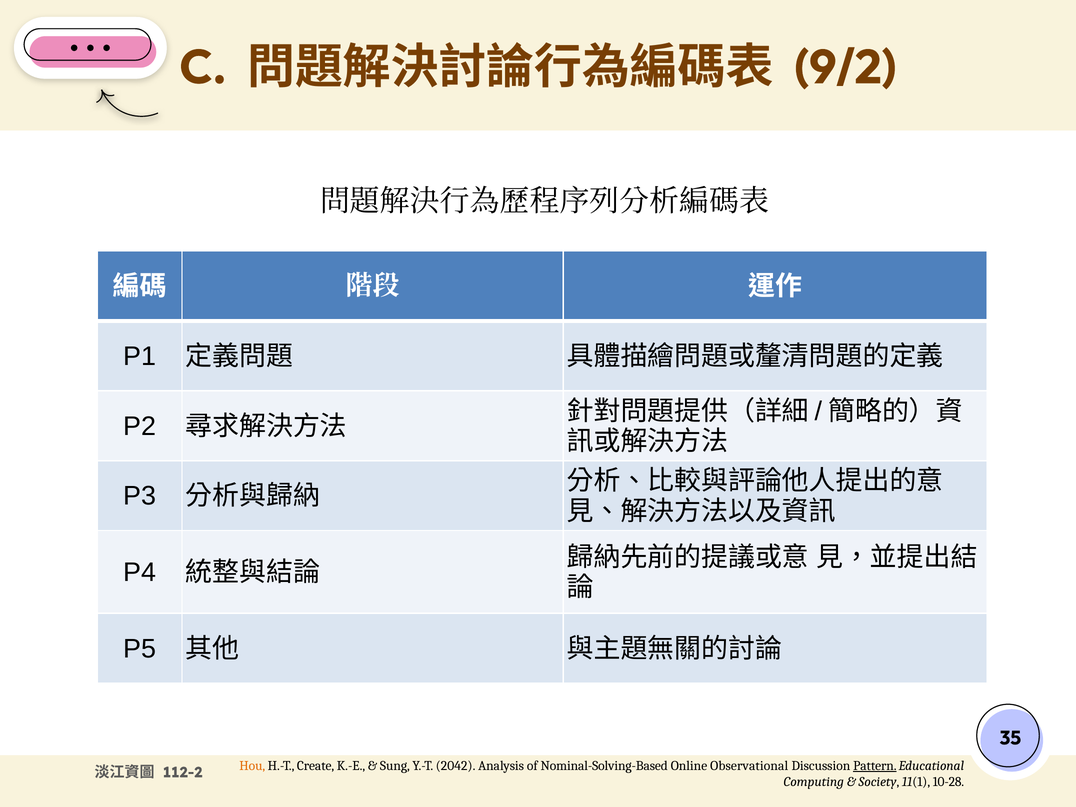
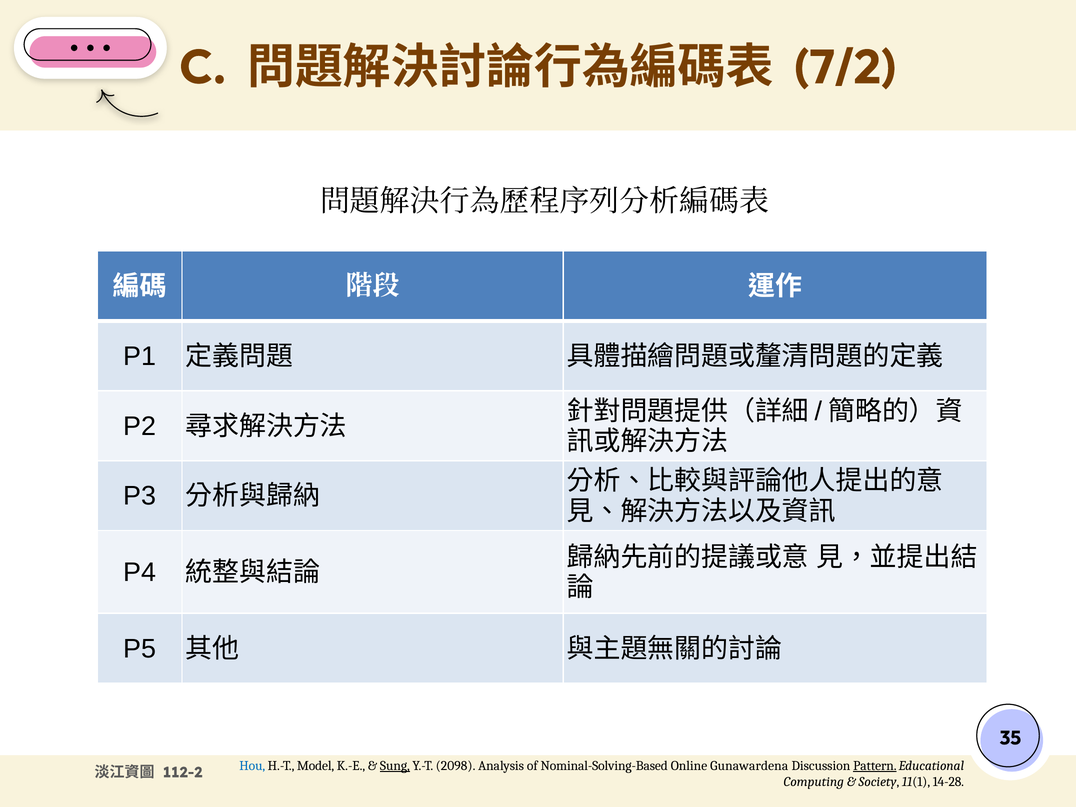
9/2: 9/2 -> 7/2
Hou colour: orange -> blue
Create: Create -> Model
Sung underline: none -> present
2042: 2042 -> 2098
Observational: Observational -> Gunawardena
10-28: 10-28 -> 14-28
